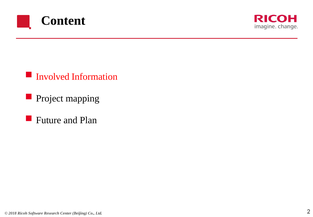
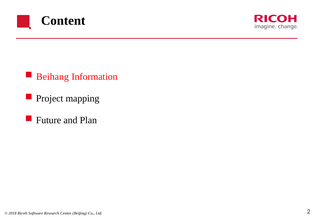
Involved: Involved -> Beihang
